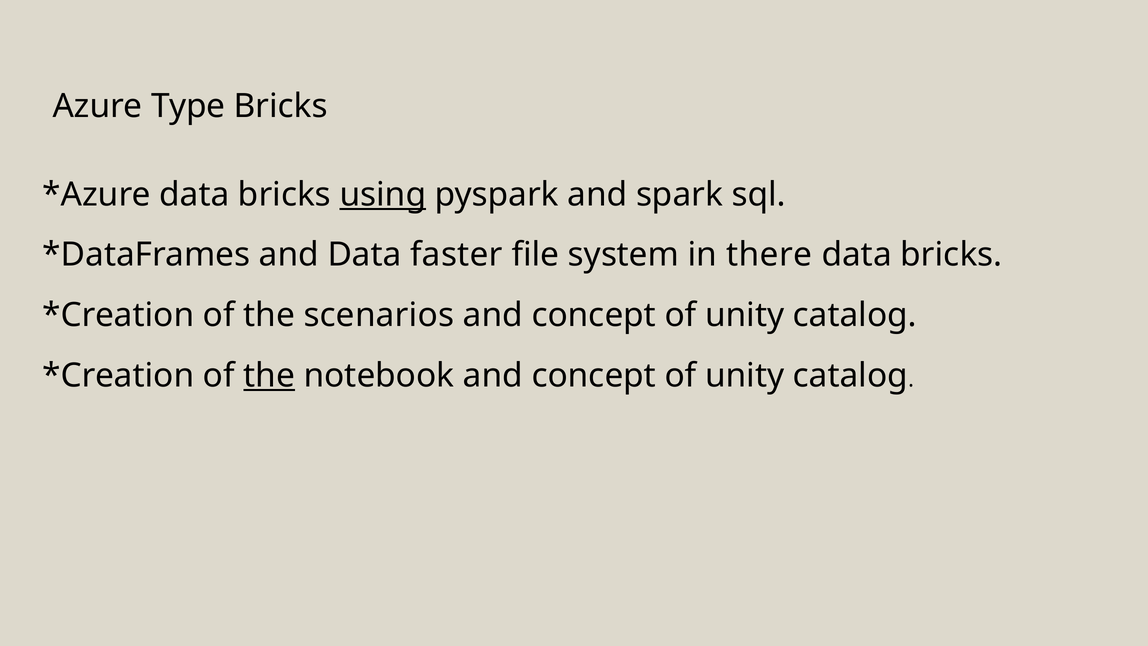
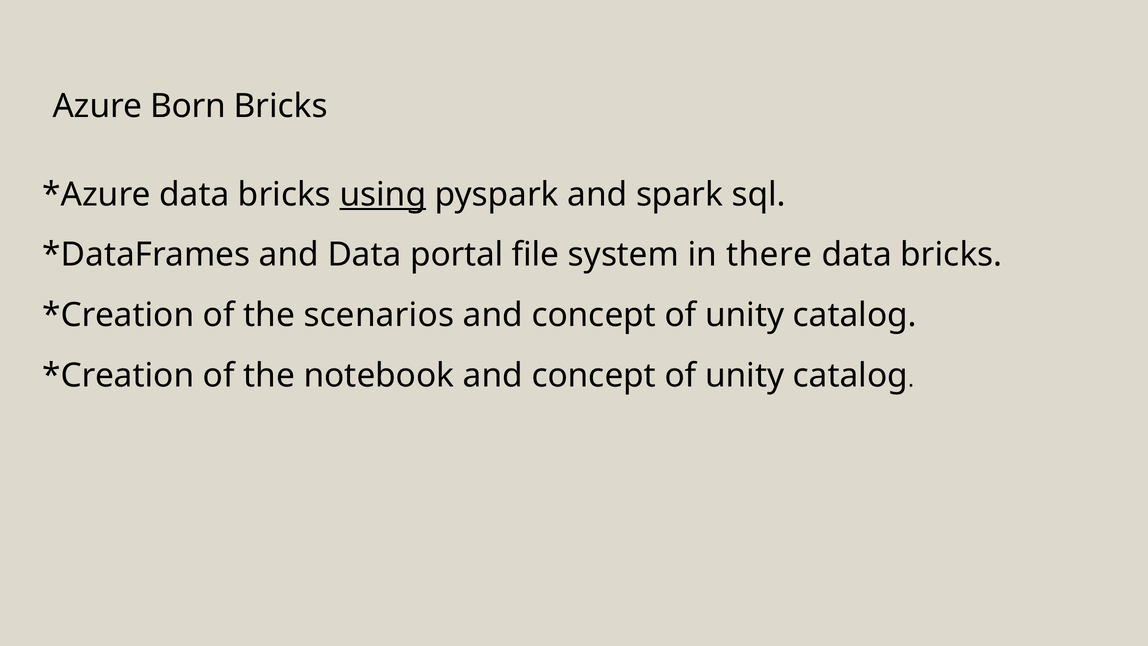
Type: Type -> Born
faster: faster -> portal
the at (269, 375) underline: present -> none
